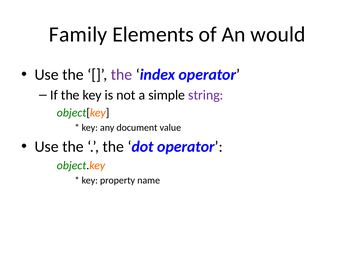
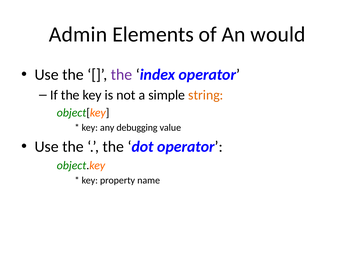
Family: Family -> Admin
string colour: purple -> orange
document: document -> debugging
